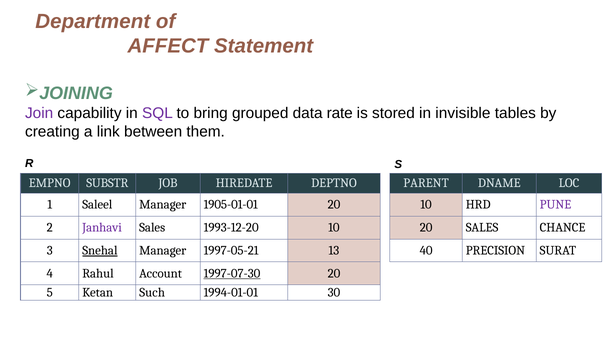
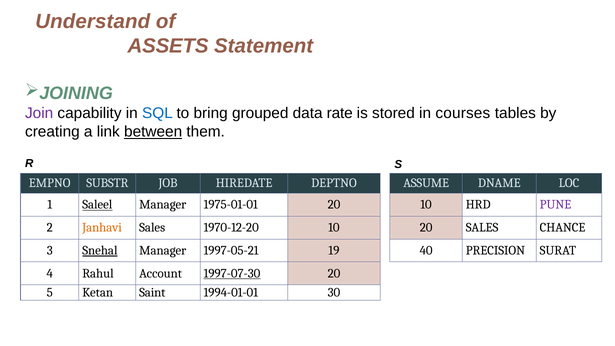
Department: Department -> Understand
AFFECT: AFFECT -> ASSETS
SQL colour: purple -> blue
invisible: invisible -> courses
between underline: none -> present
PARENT: PARENT -> ASSUME
Saleel underline: none -> present
1905-01-01: 1905-01-01 -> 1975-01-01
Janhavi colour: purple -> orange
1993-12-20: 1993-12-20 -> 1970-12-20
13: 13 -> 19
Such: Such -> Saint
